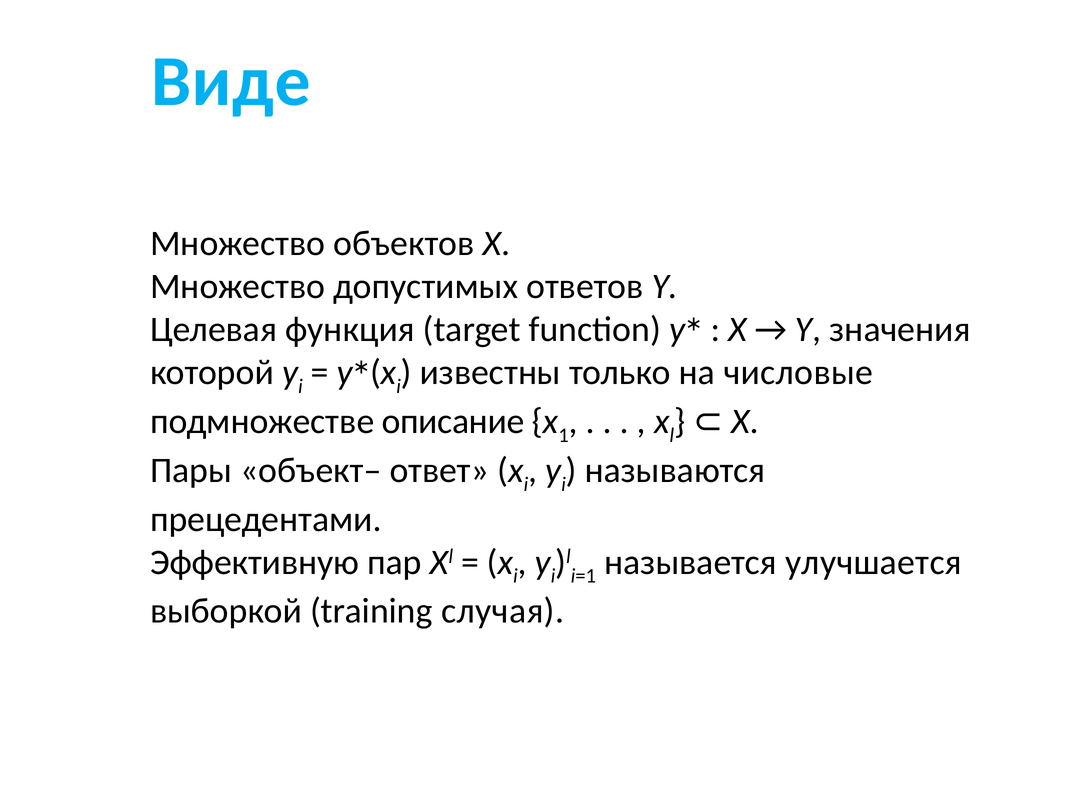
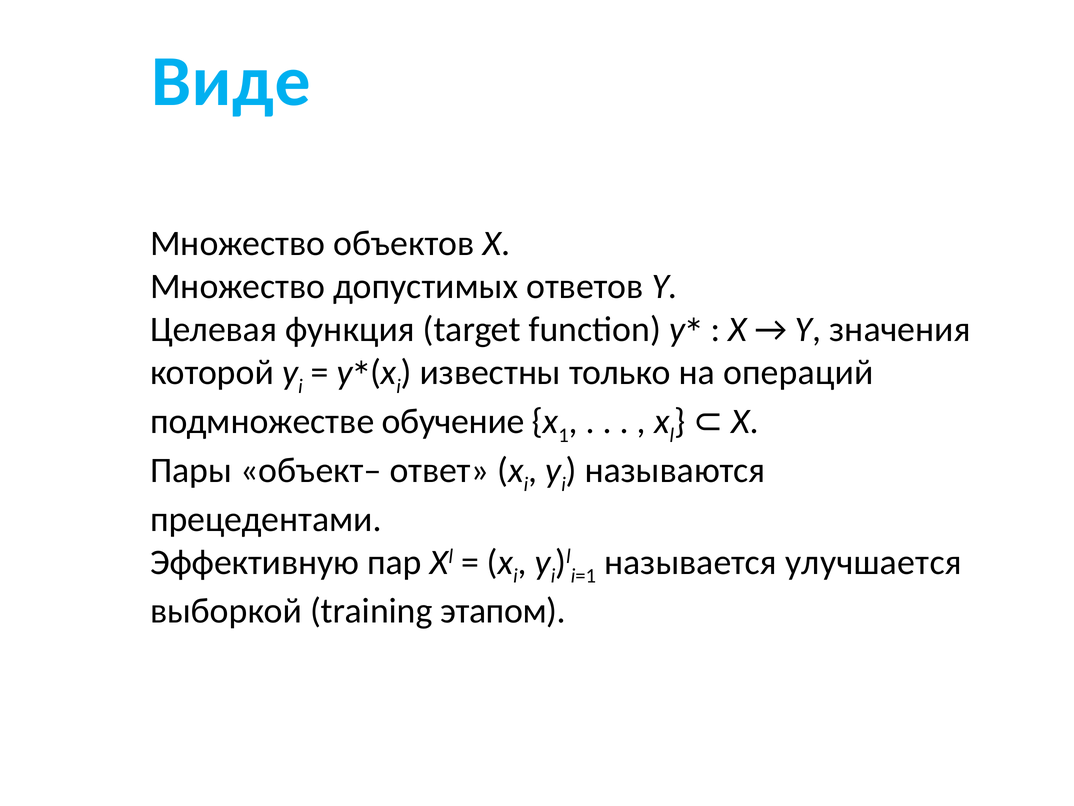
числовые: числовые -> операций
описание: описание -> обучение
случая: случая -> этапом
